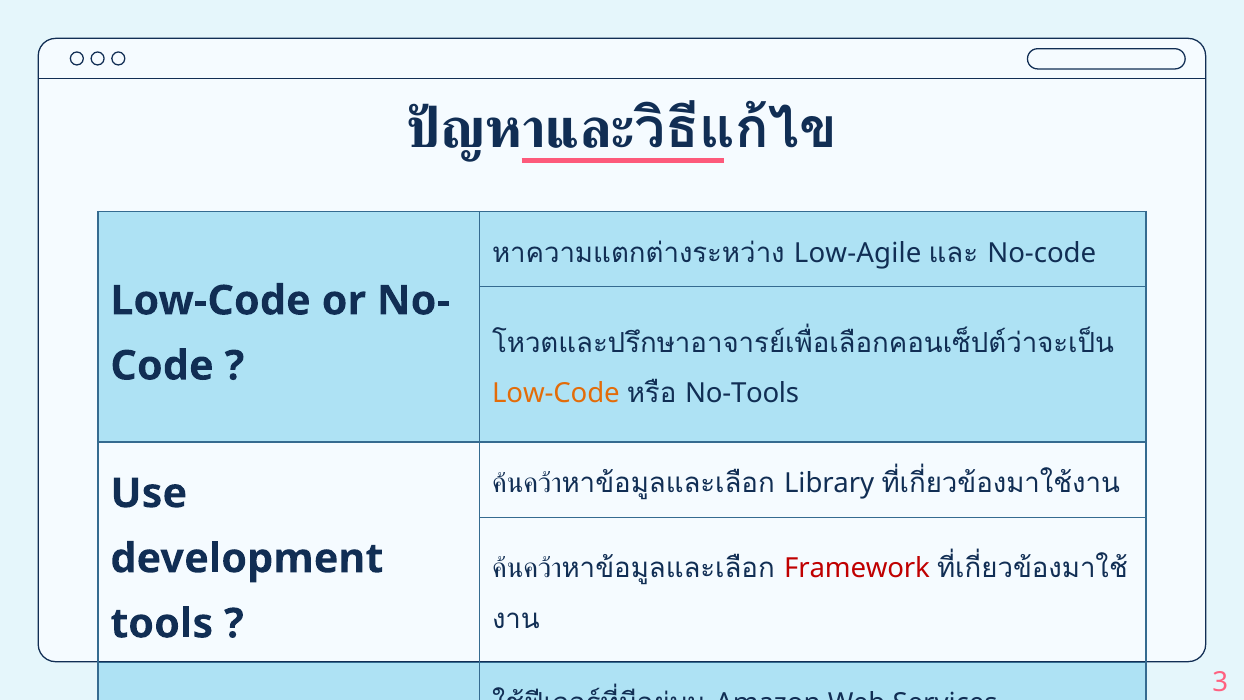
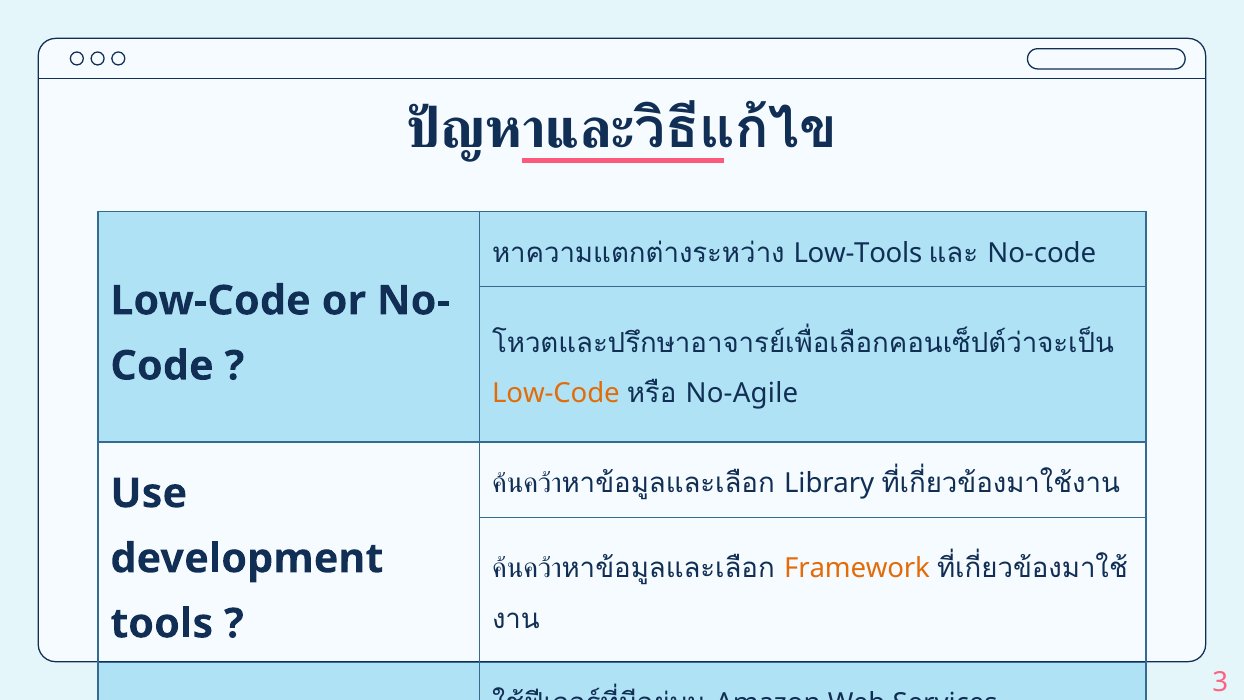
Low-Agile: Low-Agile -> Low-Tools
No-Tools: No-Tools -> No-Agile
Framework colour: red -> orange
